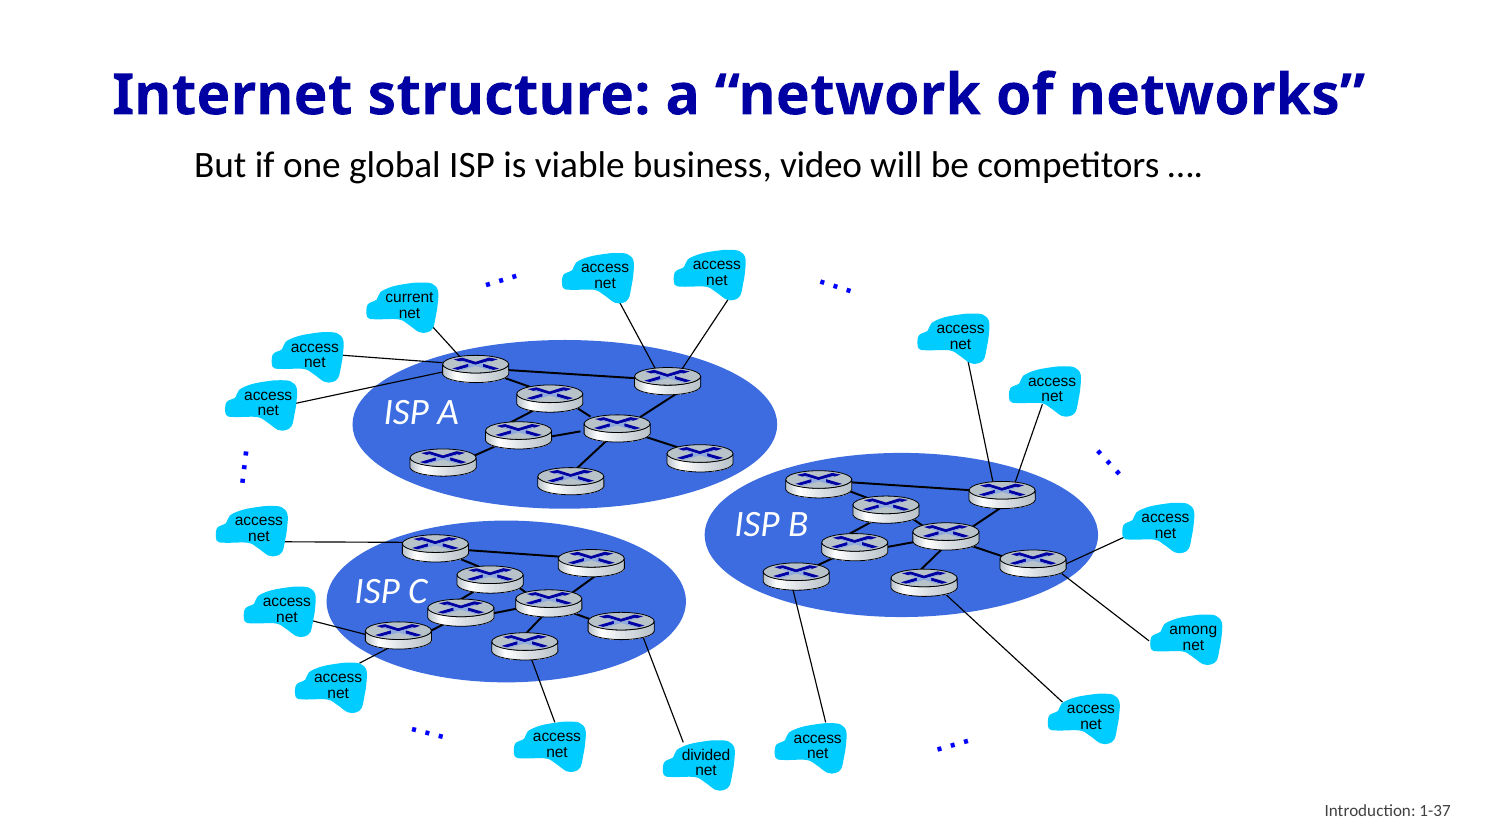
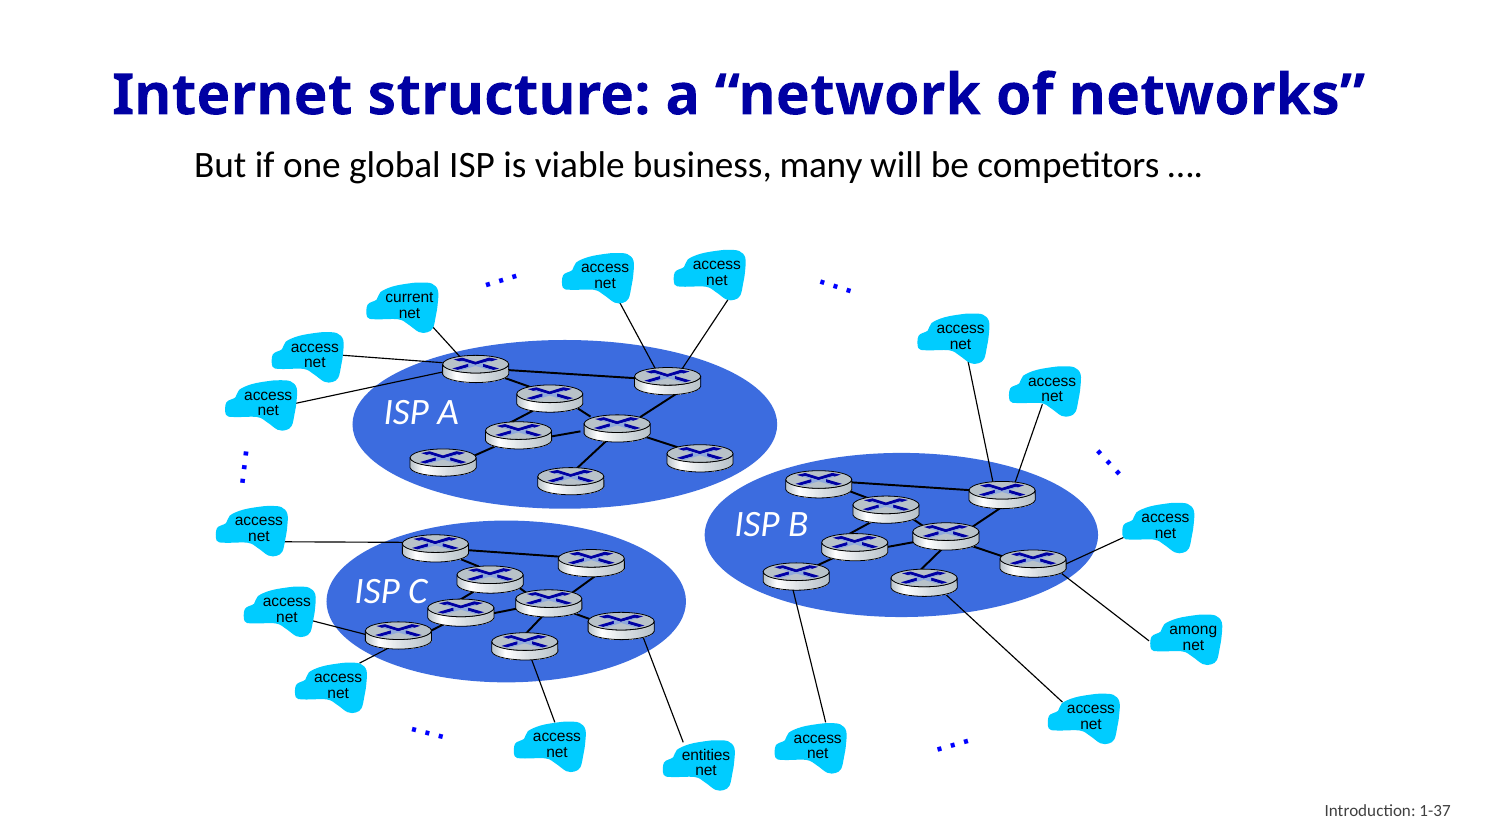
video: video -> many
divided: divided -> entities
